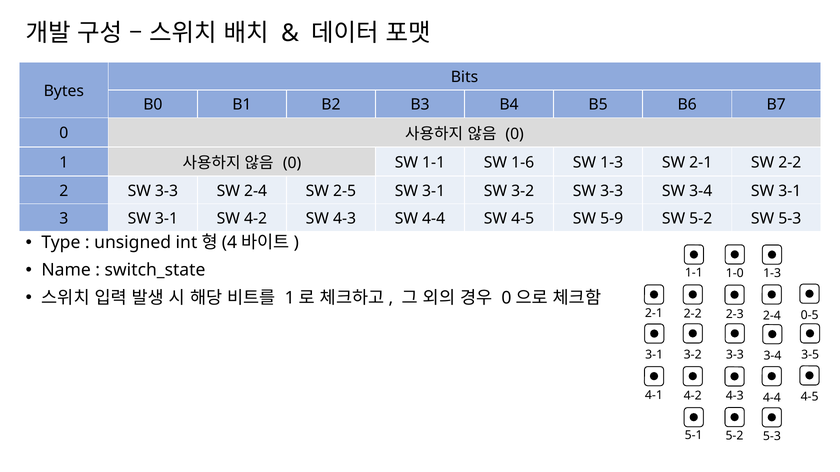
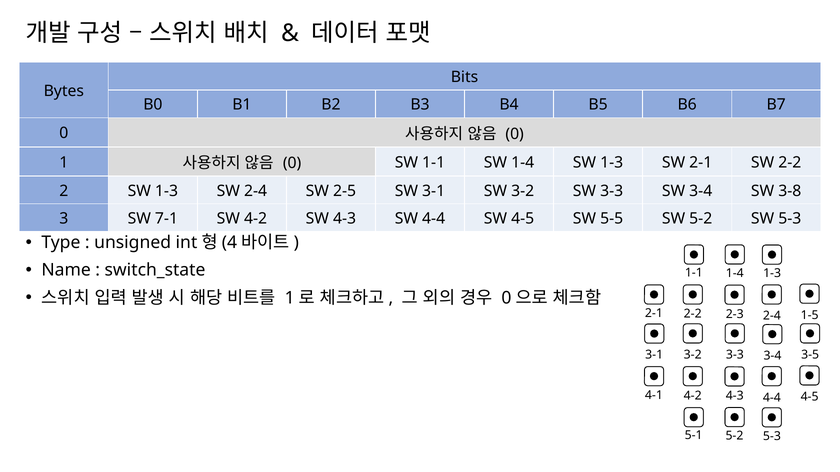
SW 1-6: 1-6 -> 1-4
2 SW 3-3: 3-3 -> 1-3
3-4 SW 3-1: 3-1 -> 3-8
3 SW 3-1: 3-1 -> 7-1
5-9: 5-9 -> 5-5
1-1 1-0: 1-0 -> 1-4
0-5: 0-5 -> 1-5
